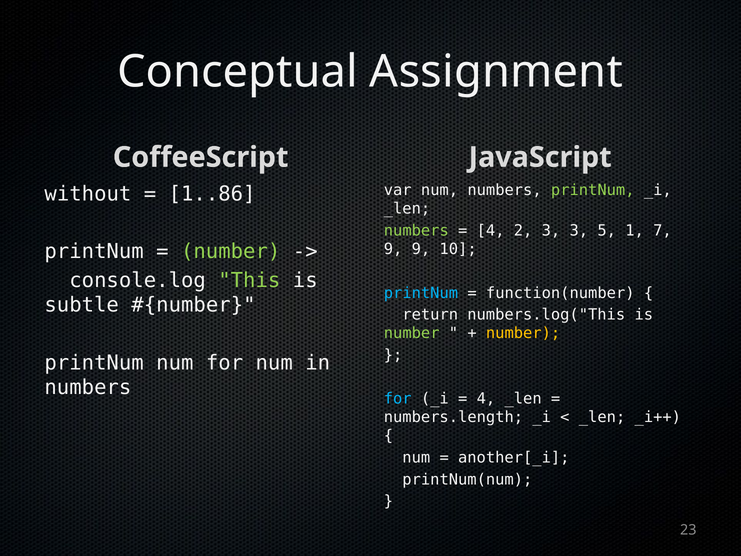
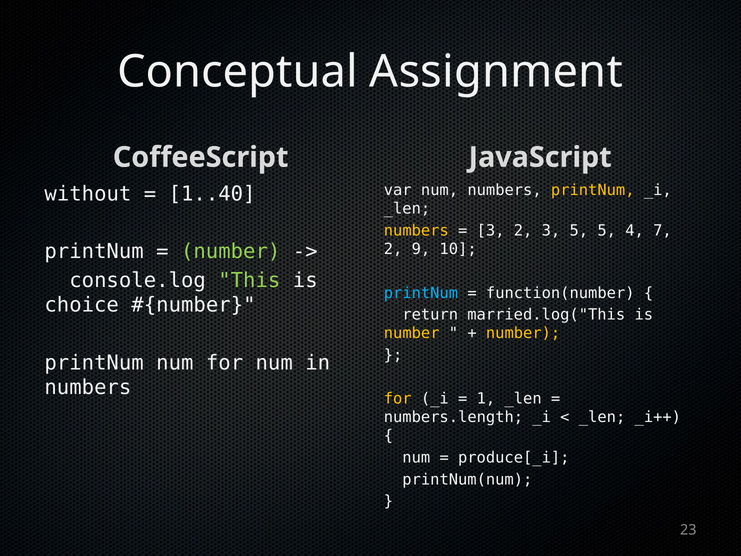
printNum at (593, 190) colour: light green -> yellow
1..86: 1..86 -> 1..40
numbers at (416, 231) colour: light green -> yellow
4 at (491, 231): 4 -> 3
3 3: 3 -> 5
1: 1 -> 4
9 at (393, 249): 9 -> 2
subtle: subtle -> choice
numbers.log("This: numbers.log("This -> married.log("This
number at (412, 333) colour: light green -> yellow
for at (398, 399) colour: light blue -> yellow
4 at (486, 399): 4 -> 1
another[_i: another[_i -> produce[_i
